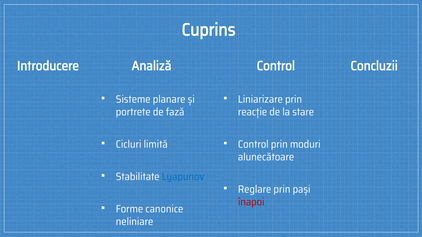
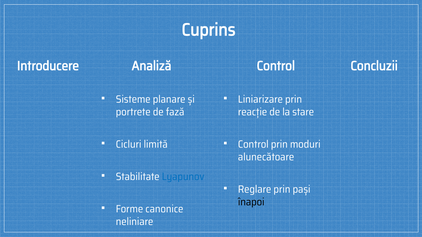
înapoi colour: red -> black
